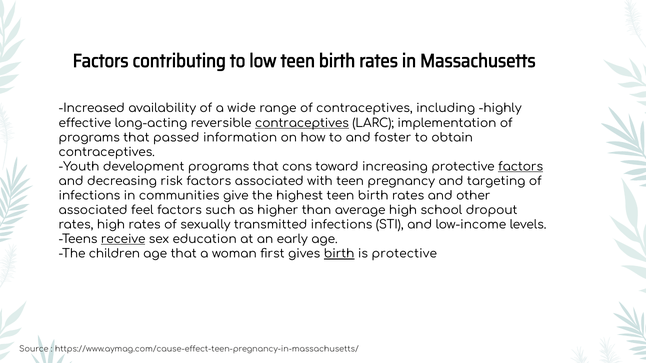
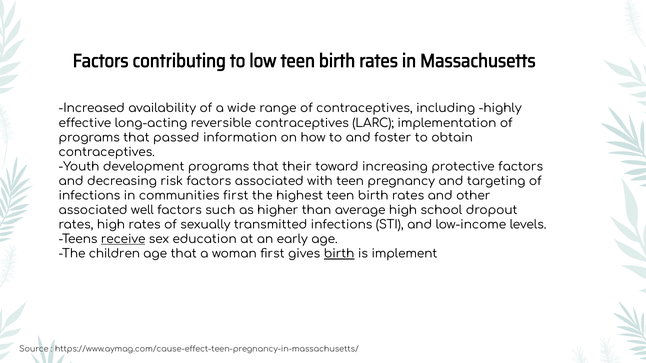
contraceptives at (302, 123) underline: present -> none
cons: cons -> their
factors at (521, 167) underline: present -> none
communities give: give -> first
feel: feel -> well
is protective: protective -> implement
